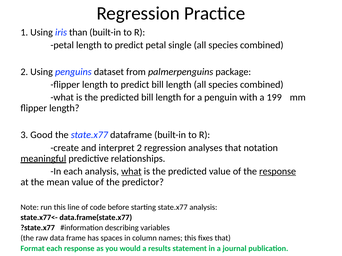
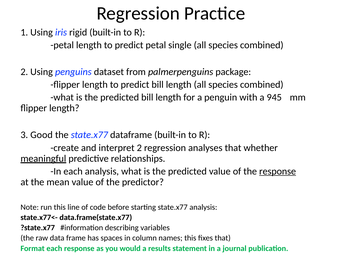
than: than -> rigid
199: 199 -> 945
notation: notation -> whether
what at (131, 172) underline: present -> none
